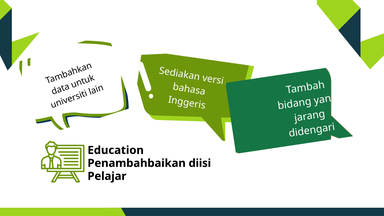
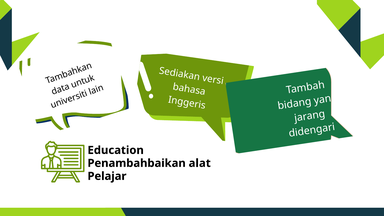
diisi: diisi -> alat
